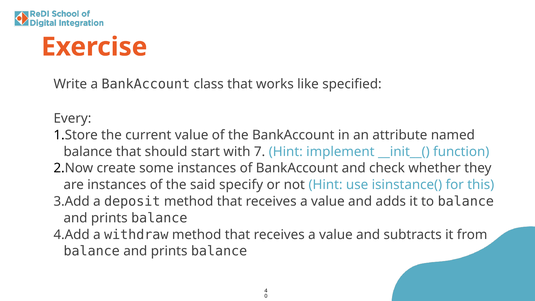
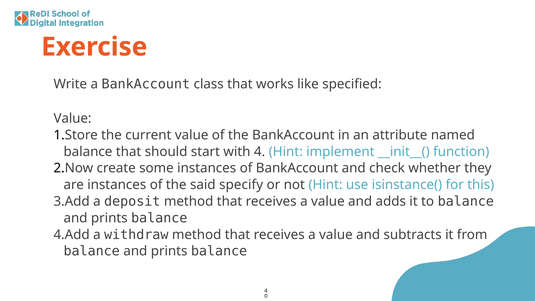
Every at (72, 118): Every -> Value
with 7: 7 -> 4
